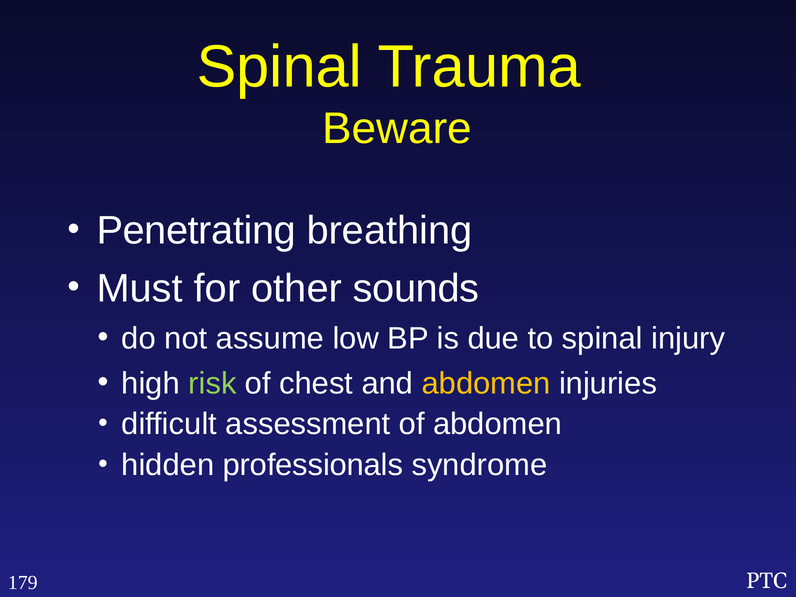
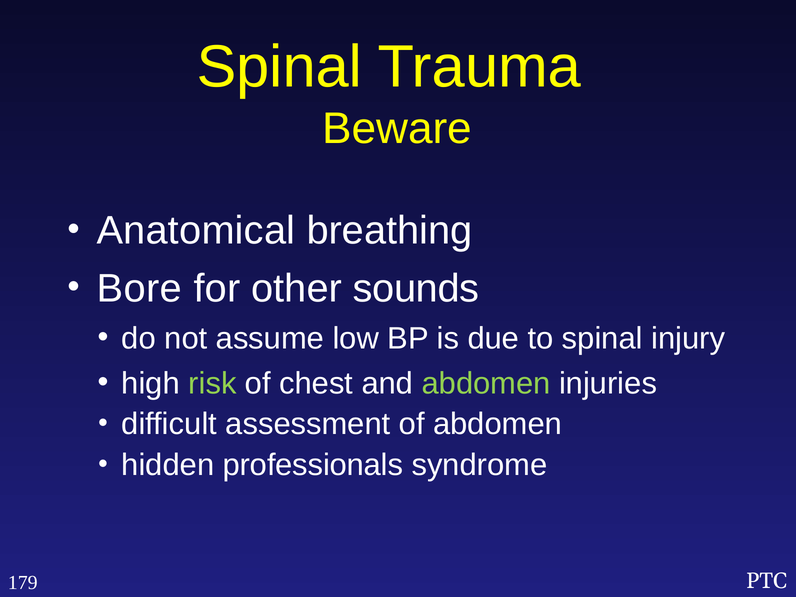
Penetrating: Penetrating -> Anatomical
Must: Must -> Bore
abdomen at (486, 383) colour: yellow -> light green
